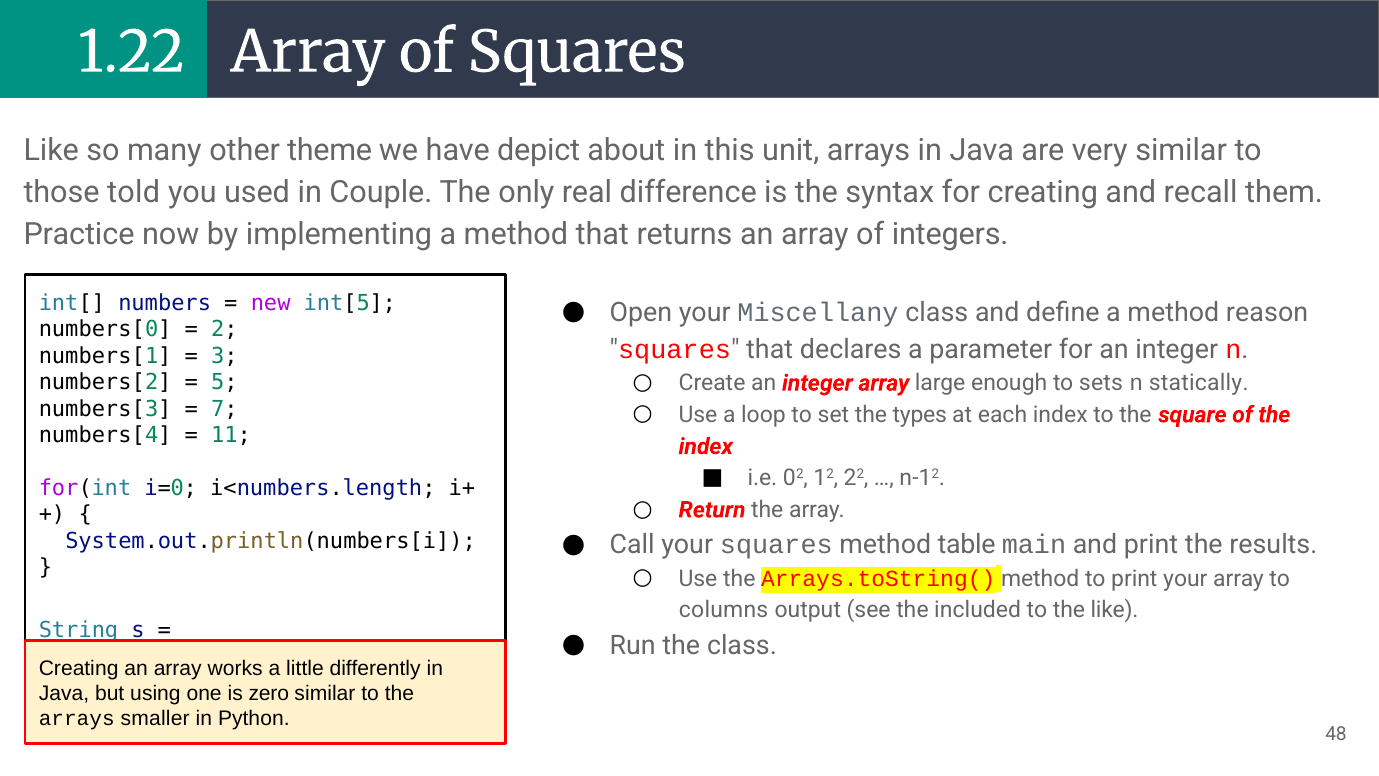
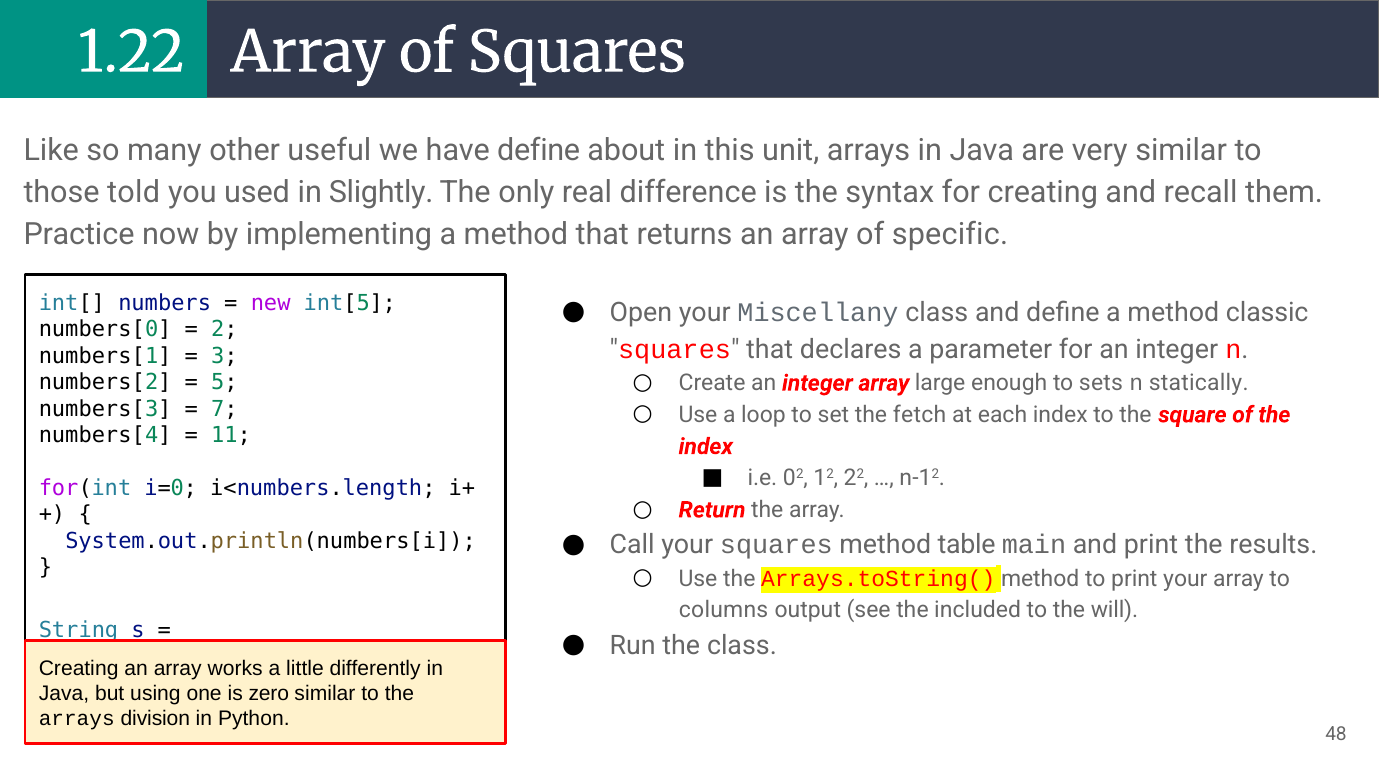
theme: theme -> useful
have depict: depict -> define
Couple: Couple -> Slightly
integers: integers -> specific
reason: reason -> classic
types: types -> fetch
the like: like -> will
smaller: smaller -> division
